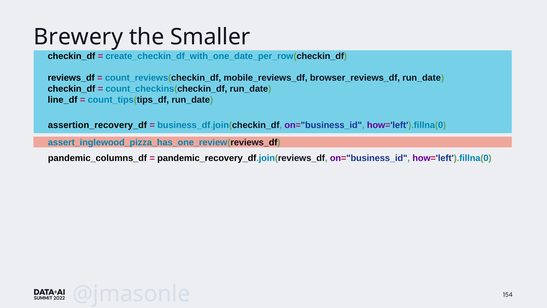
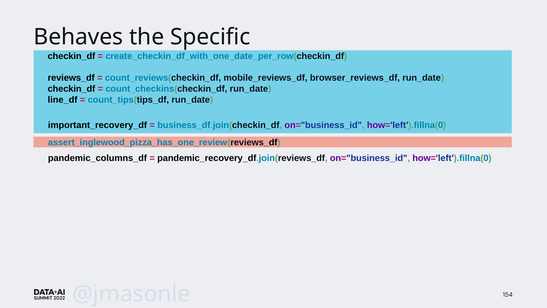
Brewery: Brewery -> Behaves
Smaller: Smaller -> Specific
assertion_recovery_df: assertion_recovery_df -> important_recovery_df
